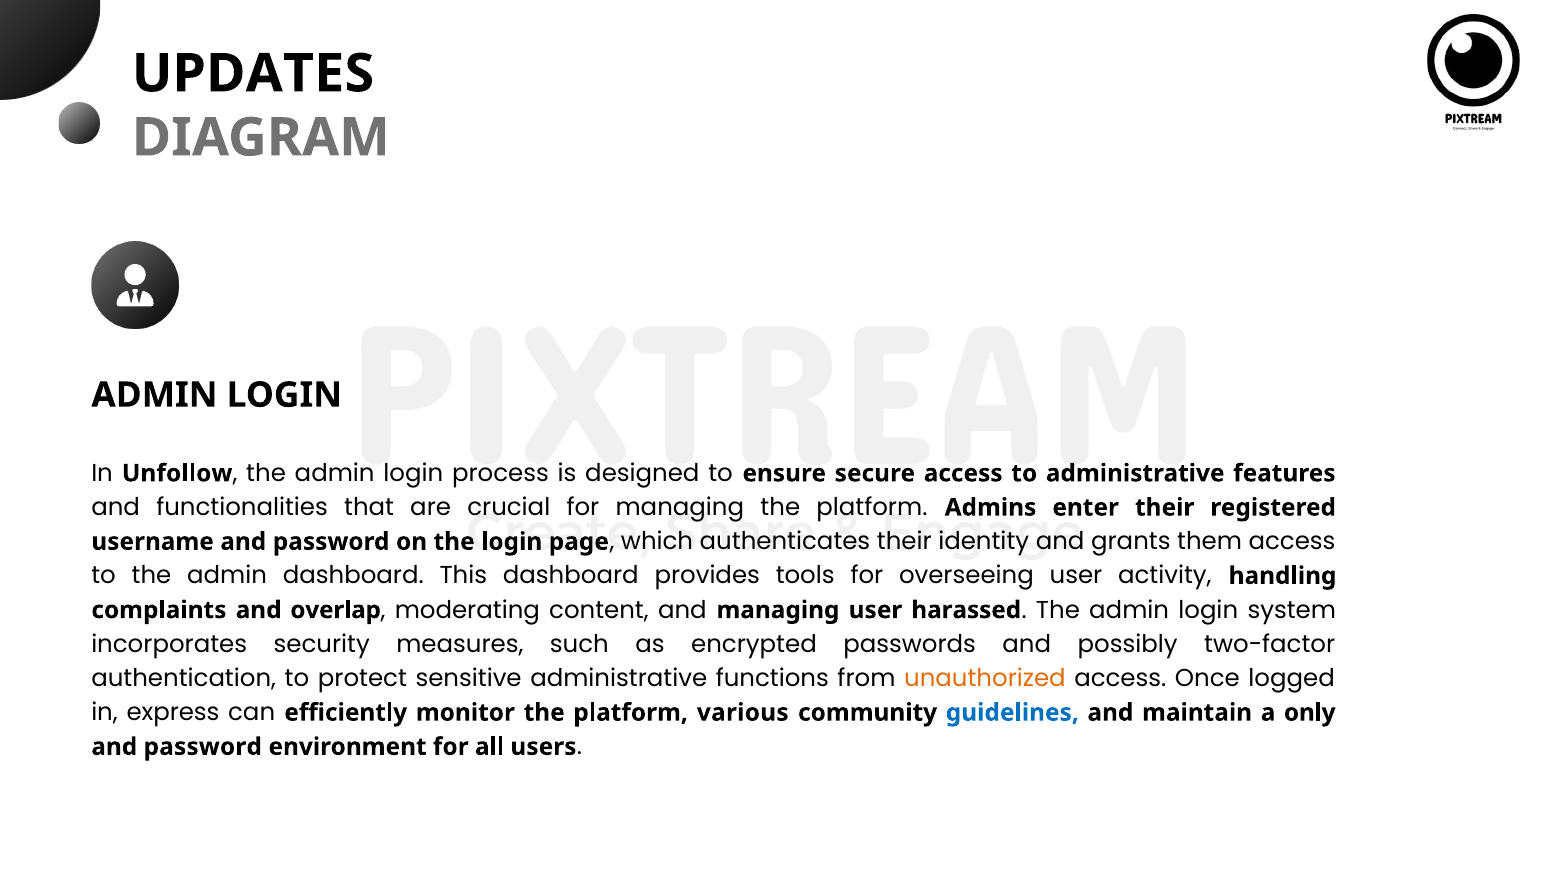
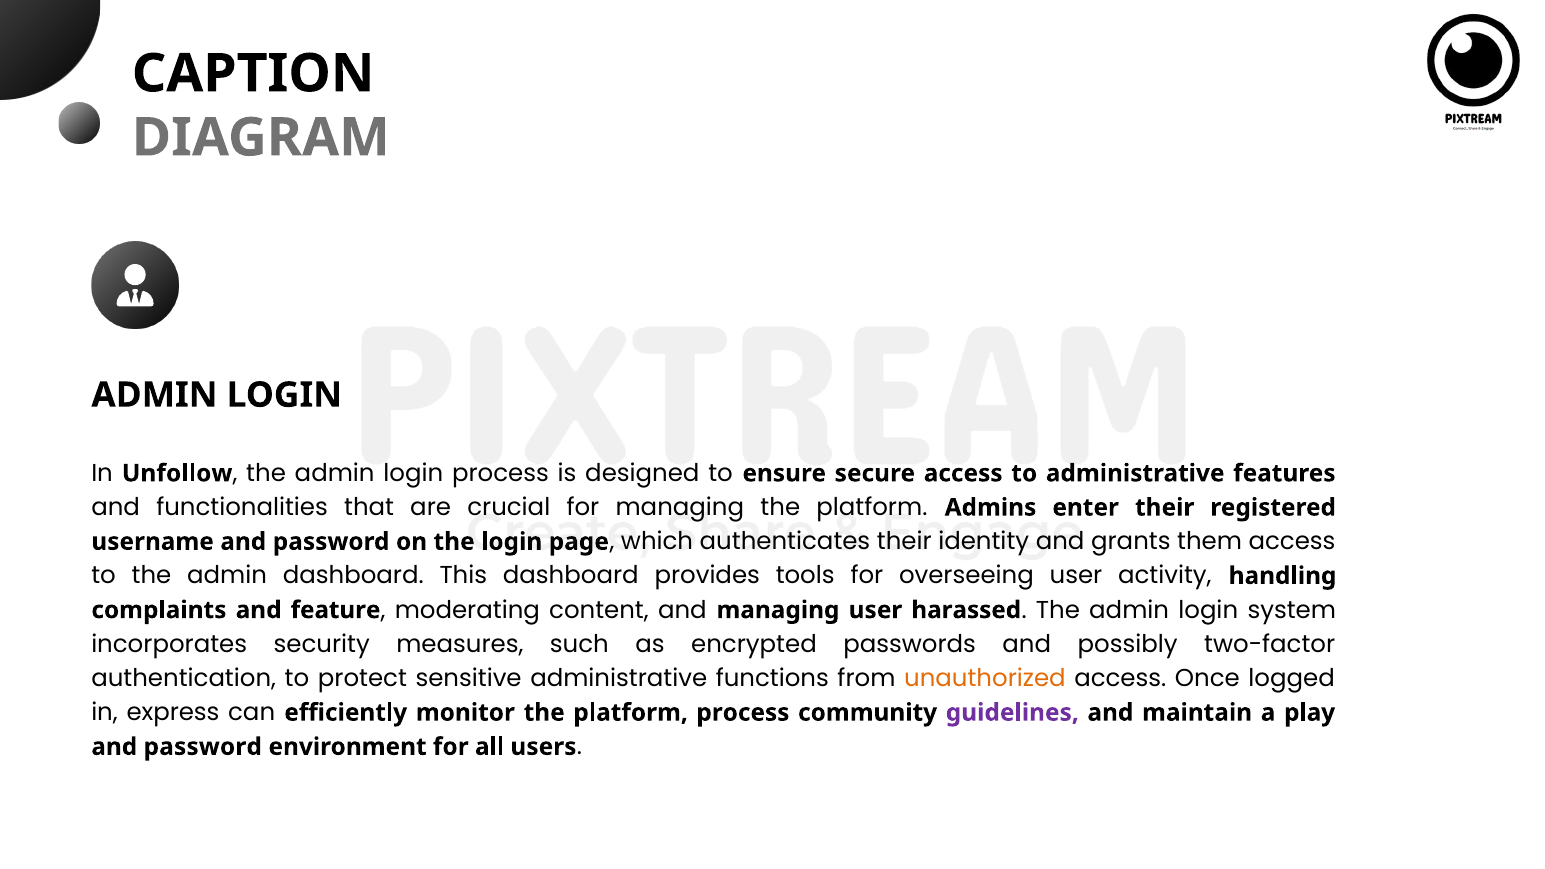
UPDATES: UPDATES -> CAPTION
overlap: overlap -> feature
platform various: various -> process
guidelines colour: blue -> purple
only: only -> play
